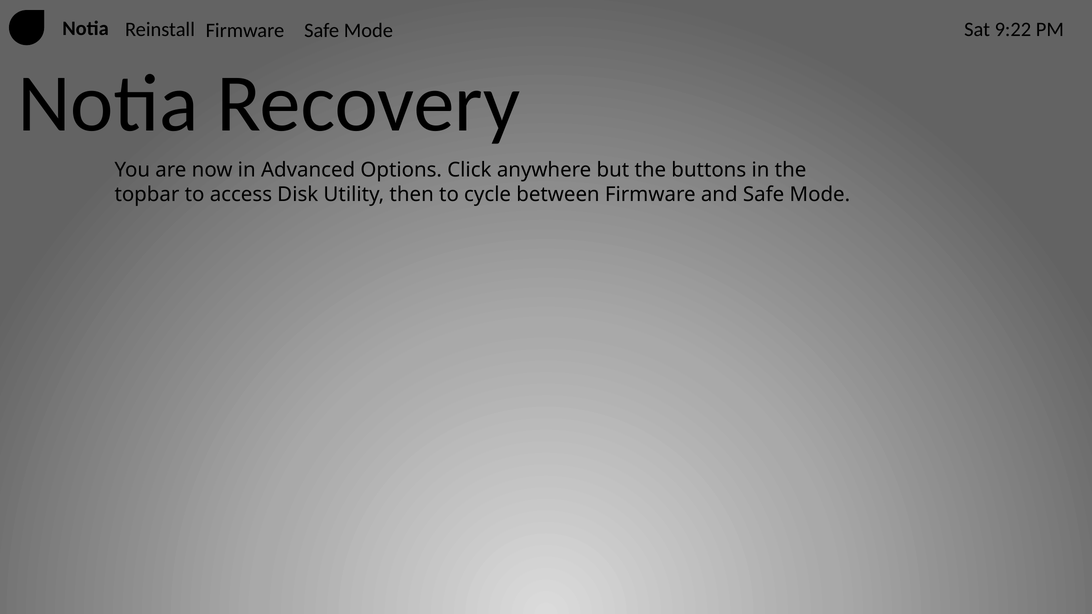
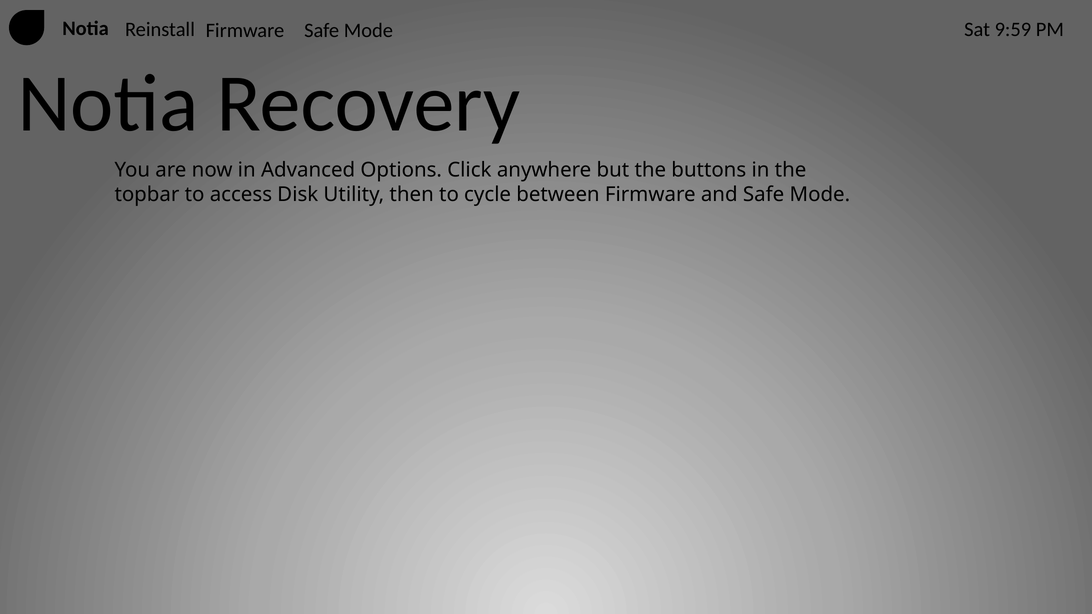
9:22: 9:22 -> 9:59
